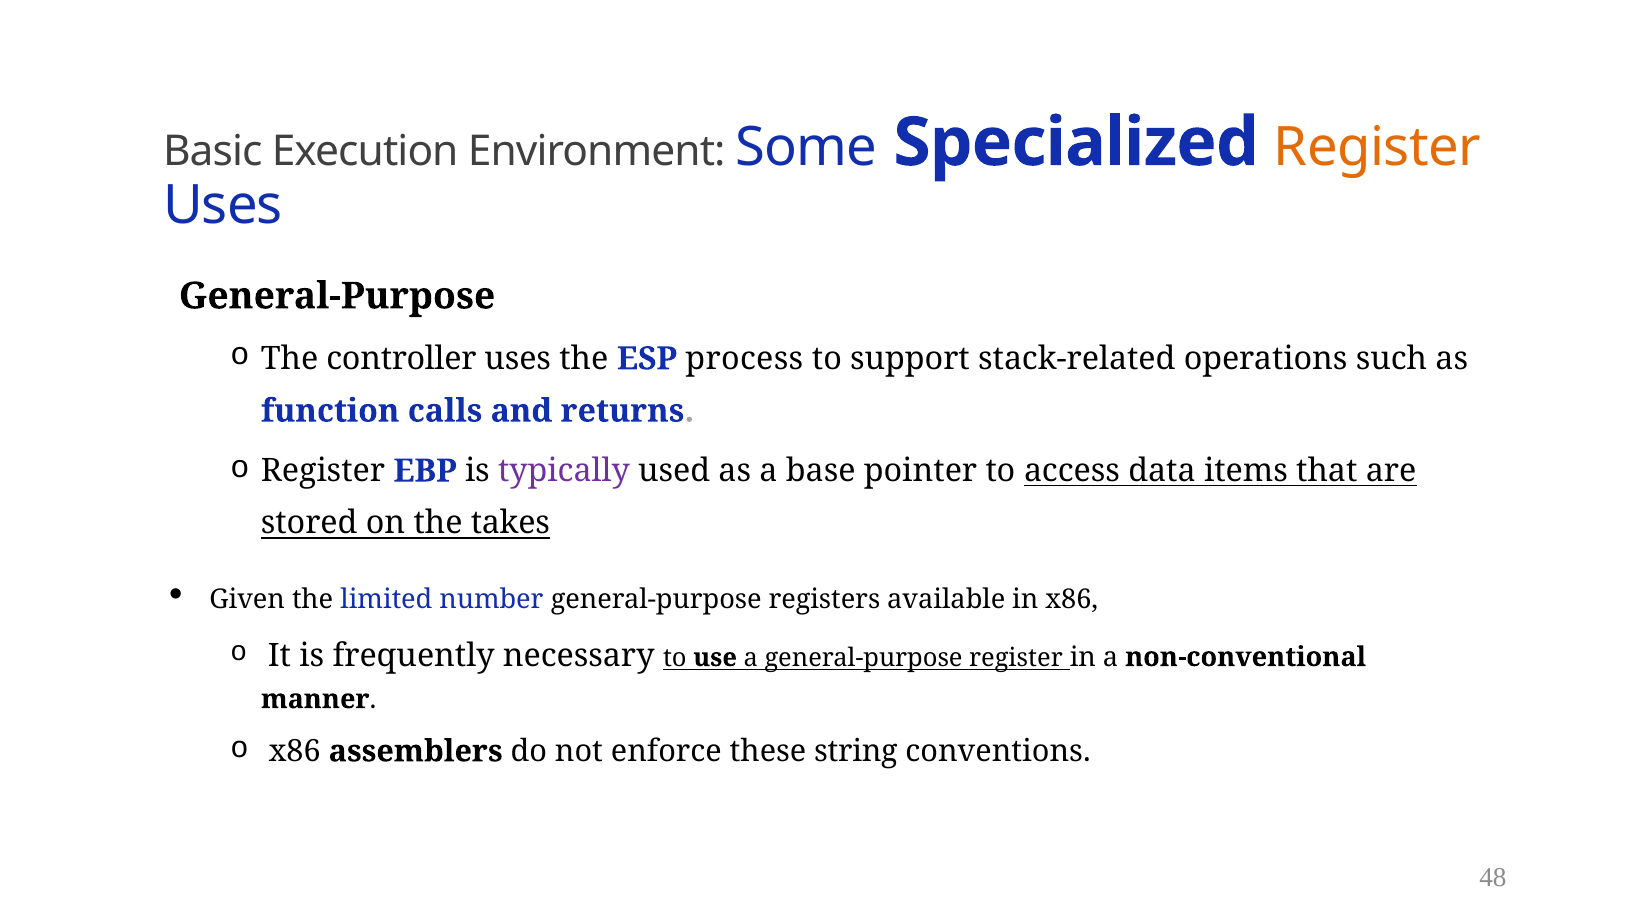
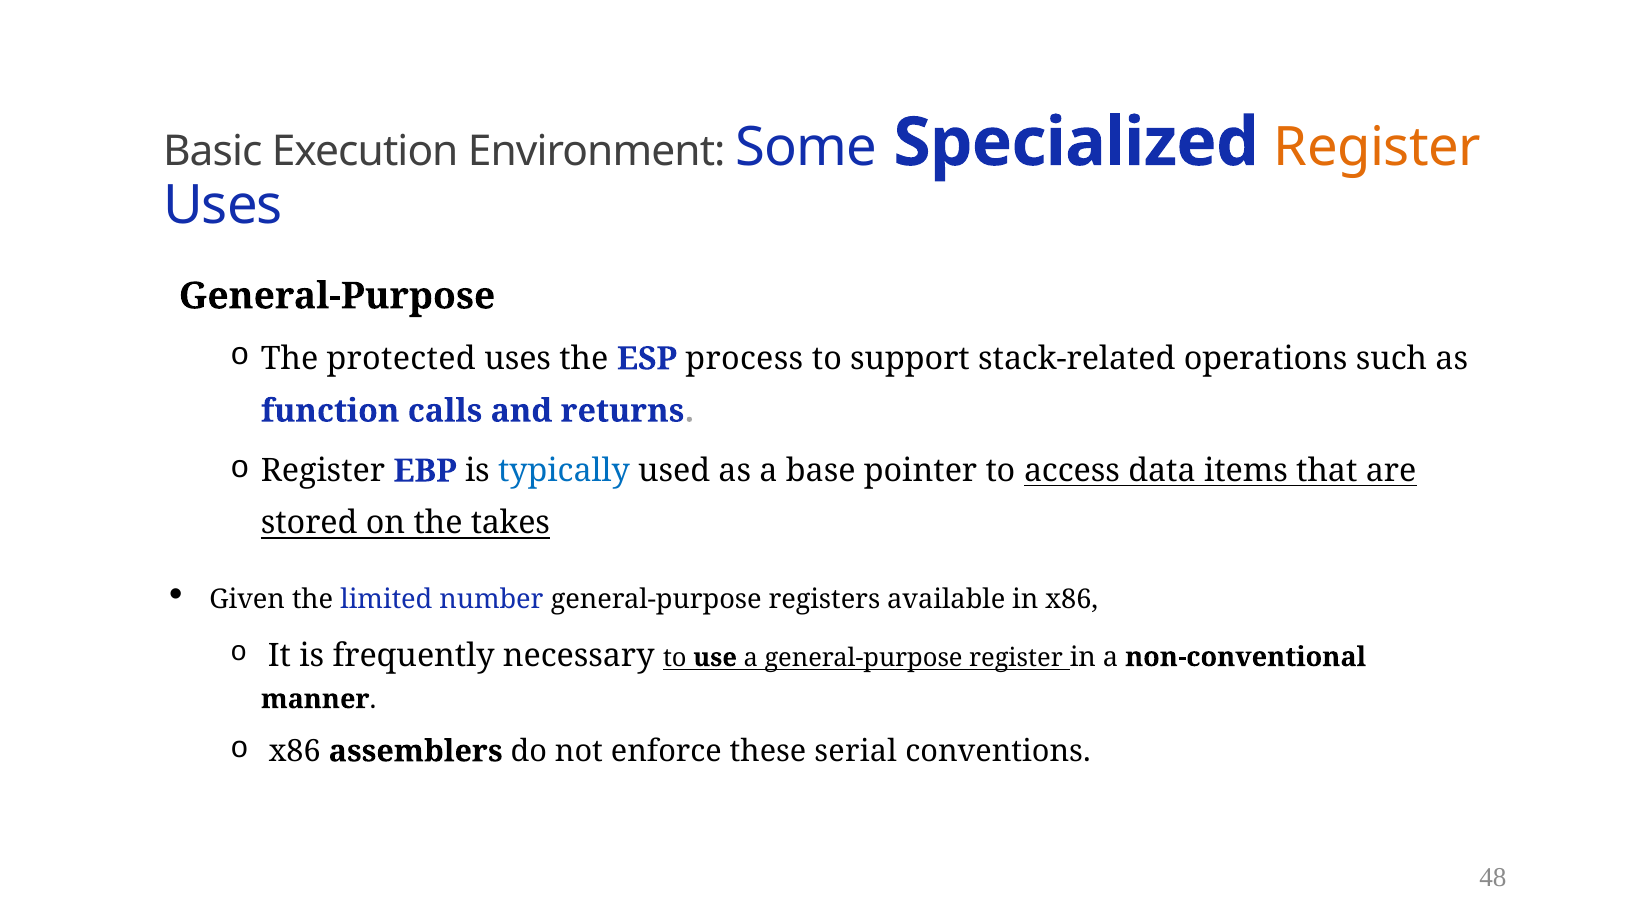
controller: controller -> protected
typically colour: purple -> blue
string: string -> serial
